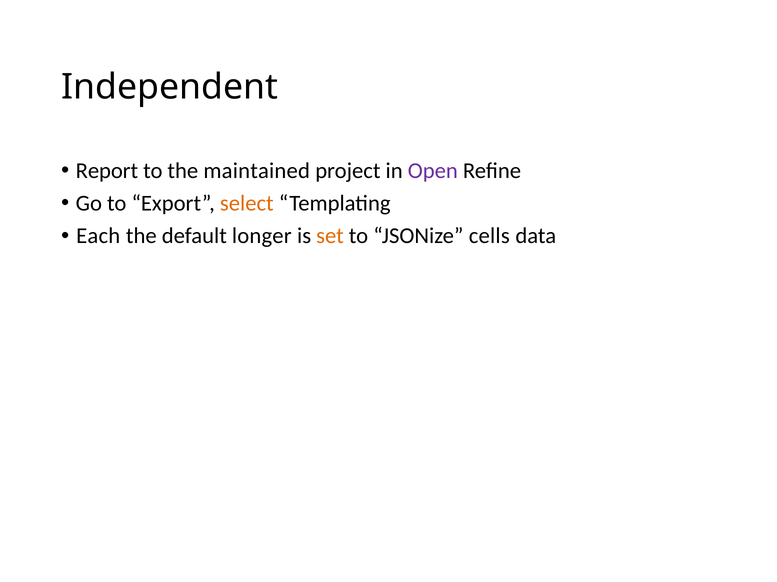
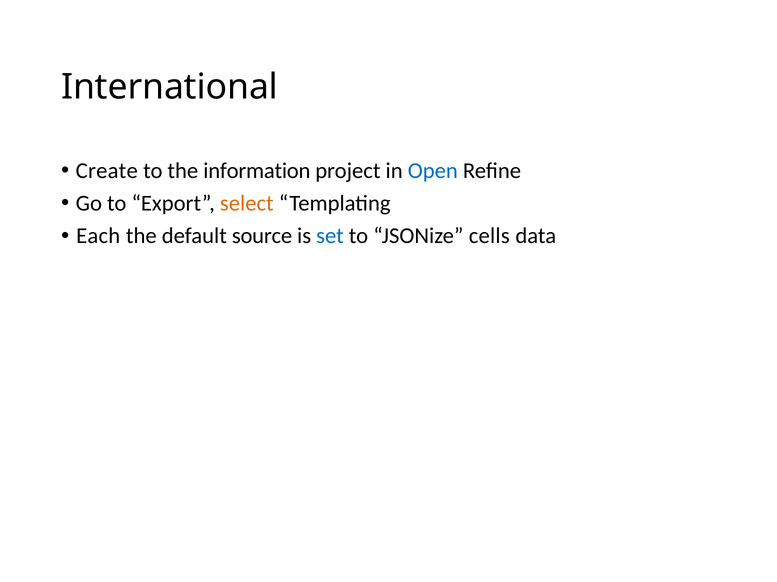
Independent: Independent -> International
Report: Report -> Create
maintained: maintained -> information
Open colour: purple -> blue
longer: longer -> source
set colour: orange -> blue
